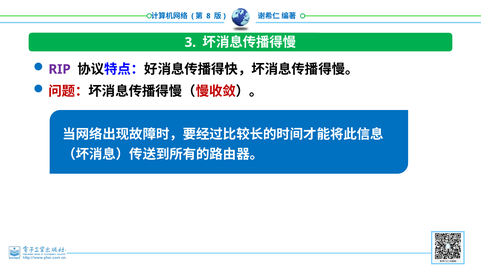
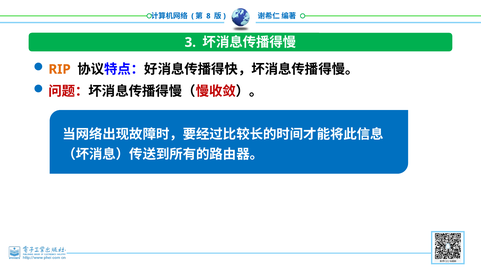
RIP colour: purple -> orange
